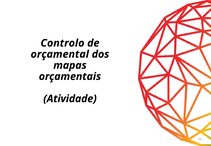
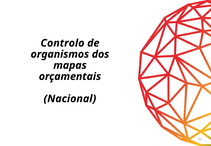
orçamental: orçamental -> organismos
Atividade: Atividade -> Nacional
